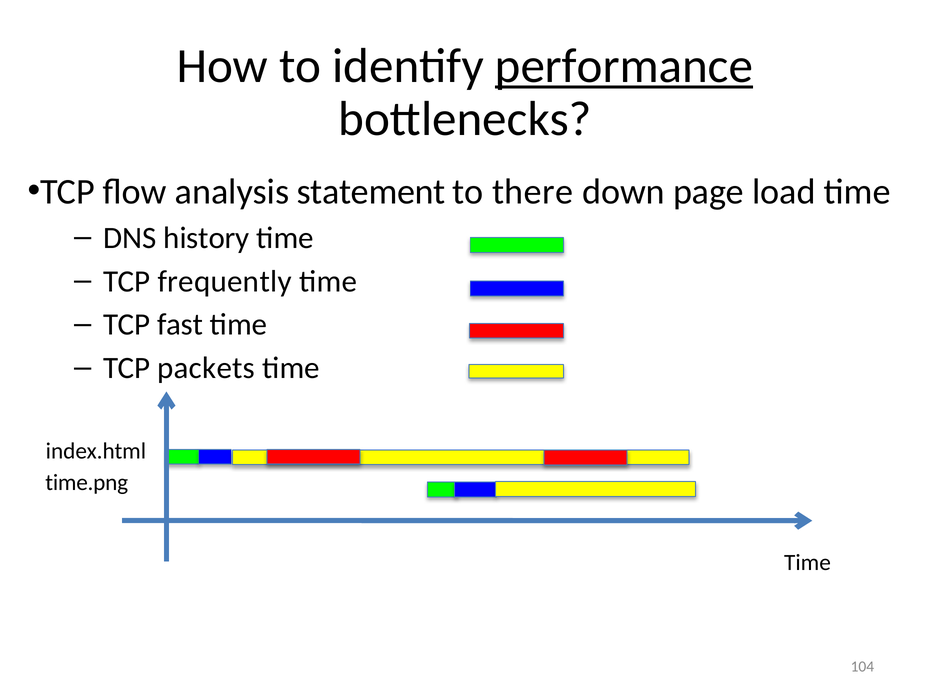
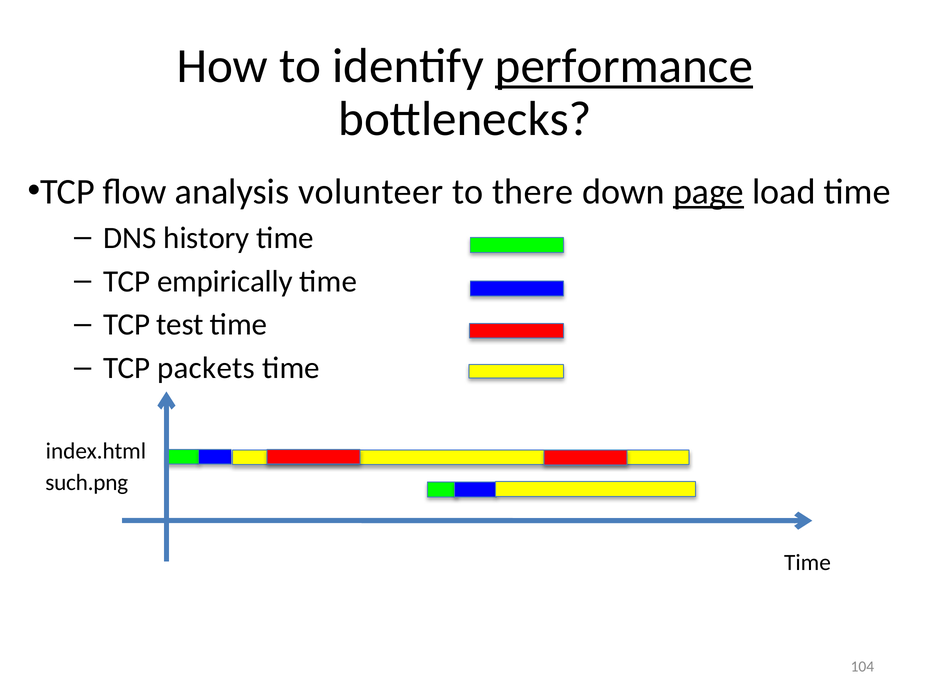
statement: statement -> volunteer
page underline: none -> present
frequently: frequently -> empirically
fast: fast -> test
time.png: time.png -> such.png
